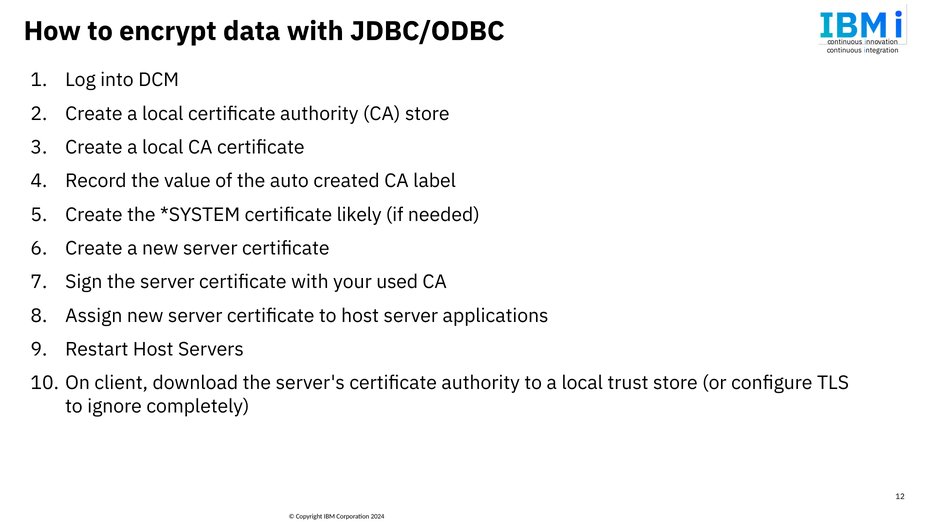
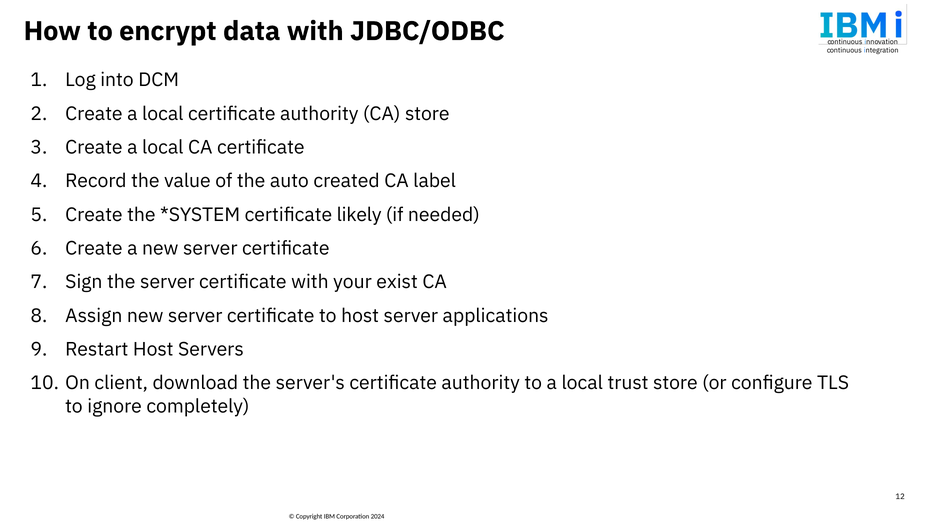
used: used -> exist
